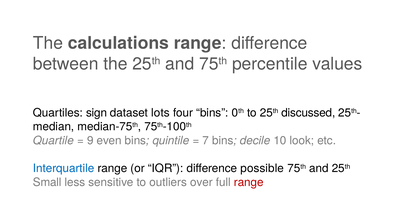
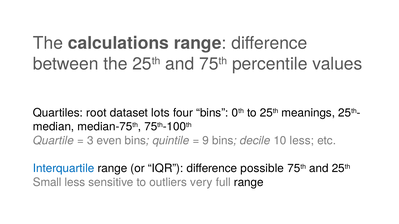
sign: sign -> root
discussed: discussed -> meanings
9: 9 -> 3
7: 7 -> 9
10 look: look -> less
over: over -> very
range at (249, 183) colour: red -> black
